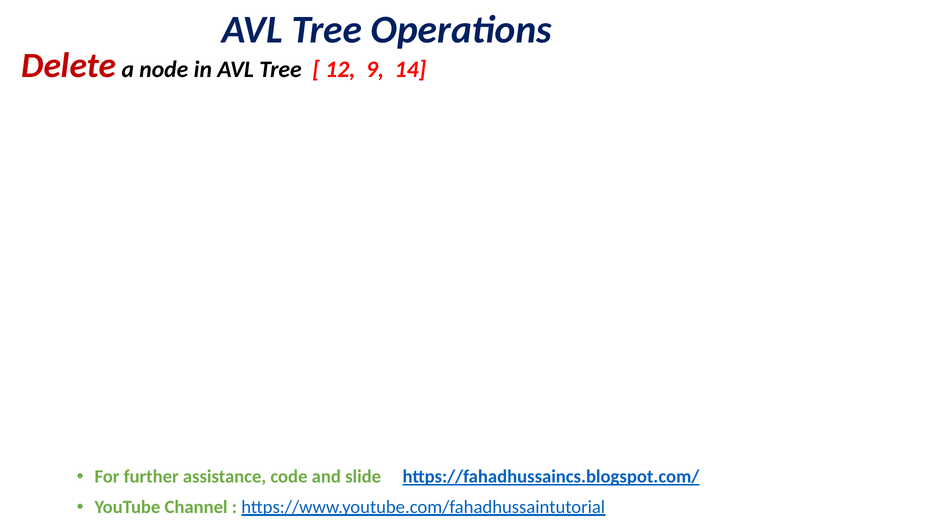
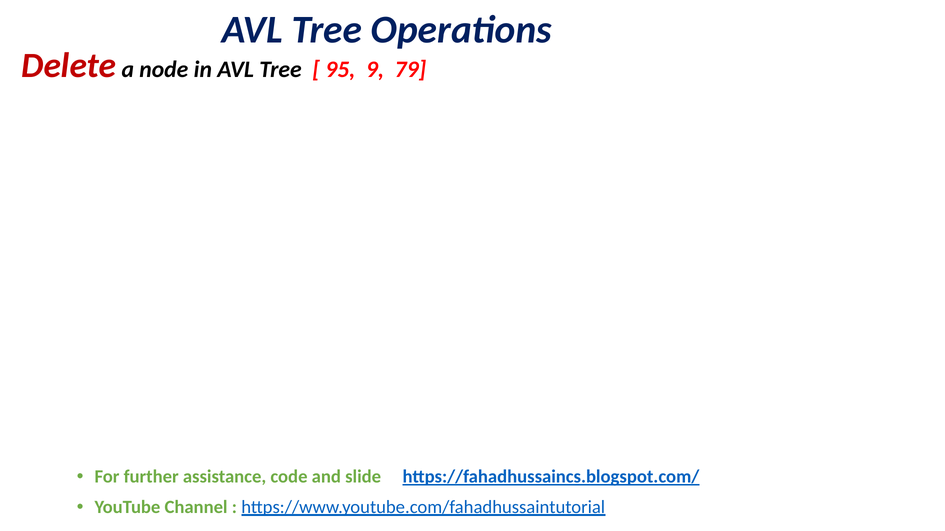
12: 12 -> 95
14: 14 -> 79
